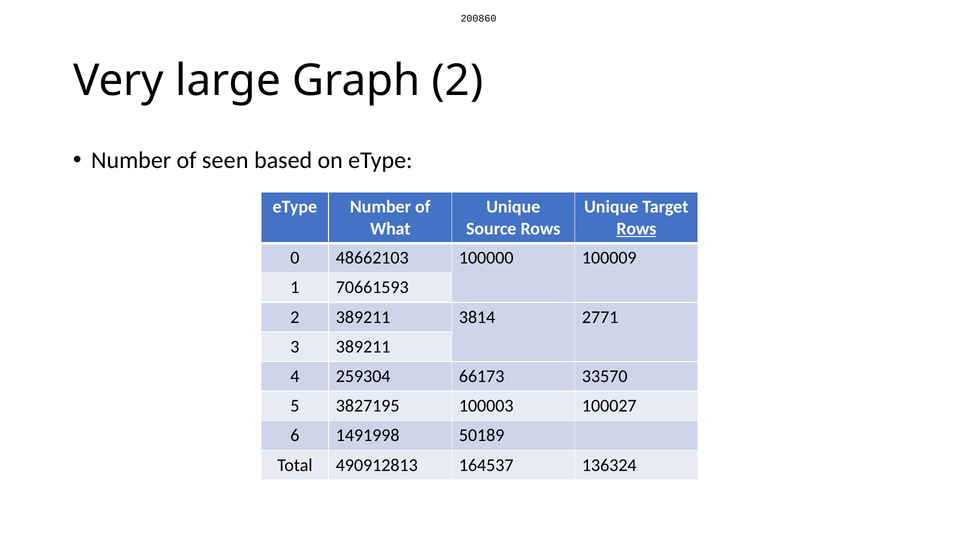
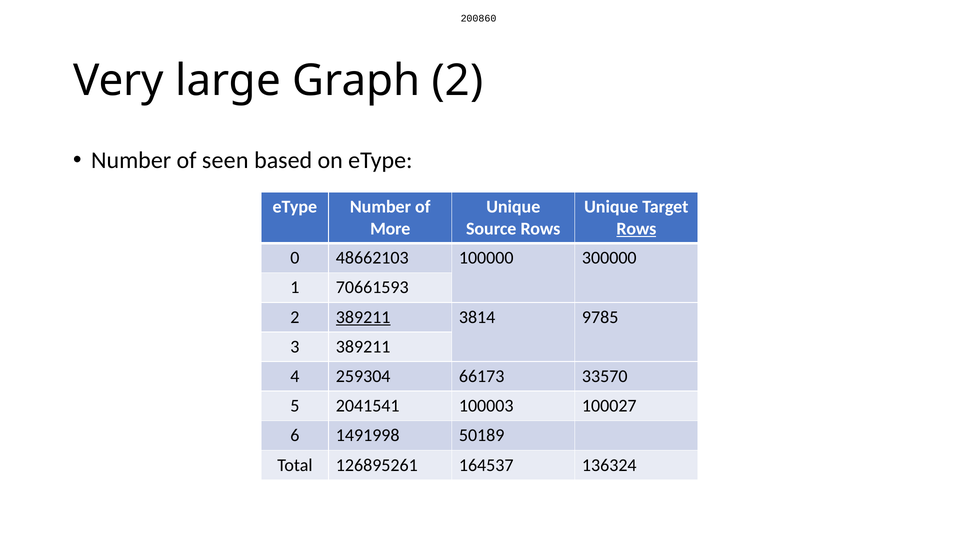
What: What -> More
100009: 100009 -> 300000
389211 at (363, 317) underline: none -> present
2771: 2771 -> 9785
3827195: 3827195 -> 2041541
490912813: 490912813 -> 126895261
